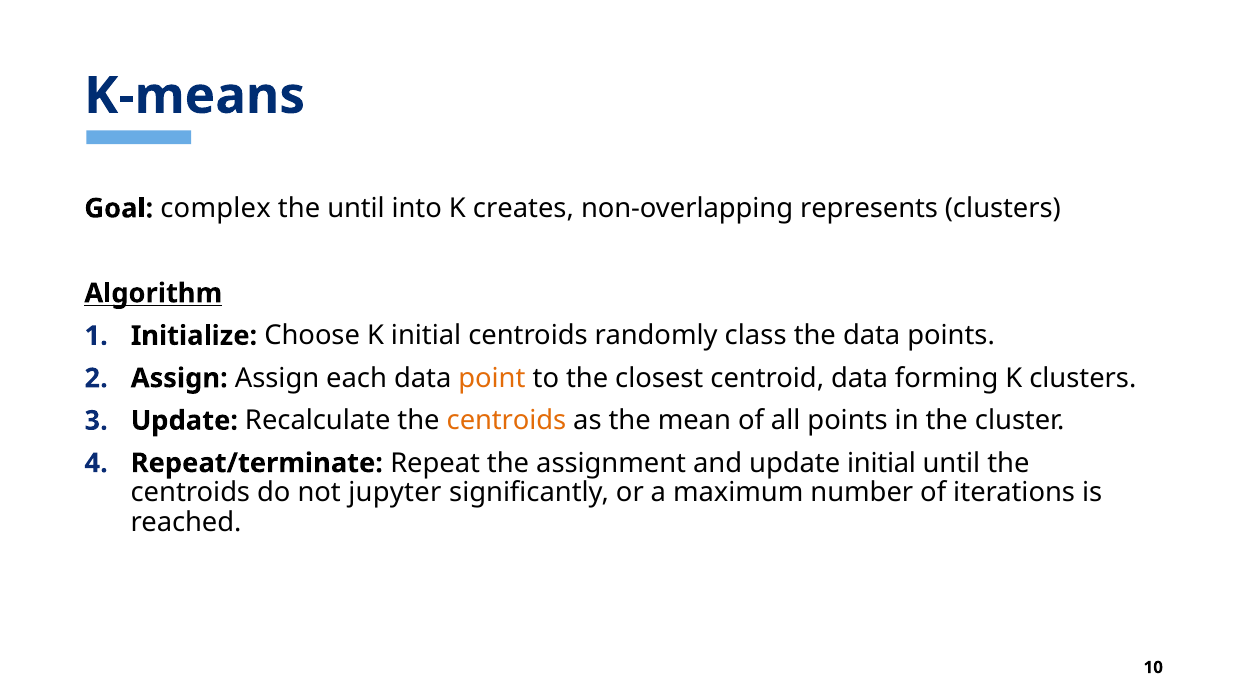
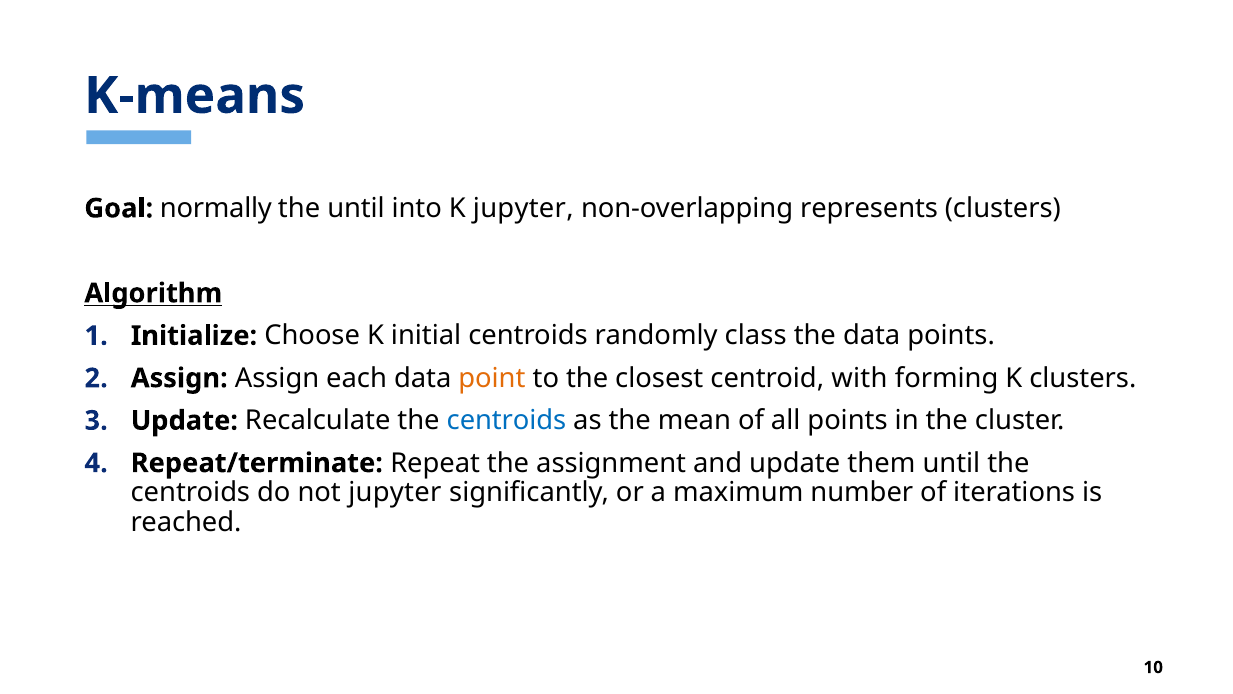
complex: complex -> normally
K creates: creates -> jupyter
centroid data: data -> with
centroids at (506, 420) colour: orange -> blue
update initial: initial -> them
